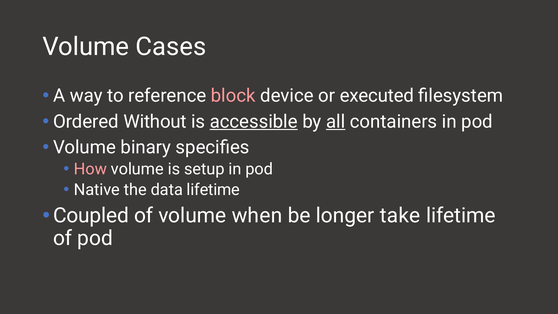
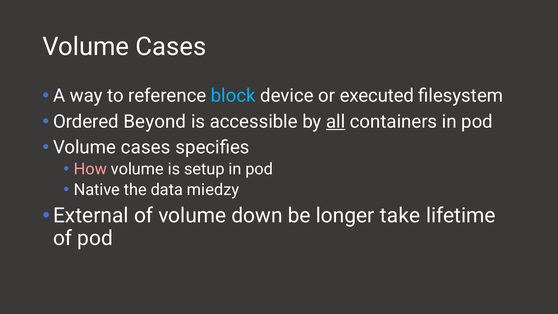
block colour: pink -> light blue
Without: Without -> Beyond
accessible underline: present -> none
binary at (146, 147): binary -> cases
data lifetime: lifetime -> miedzy
Coupled: Coupled -> External
when: when -> down
